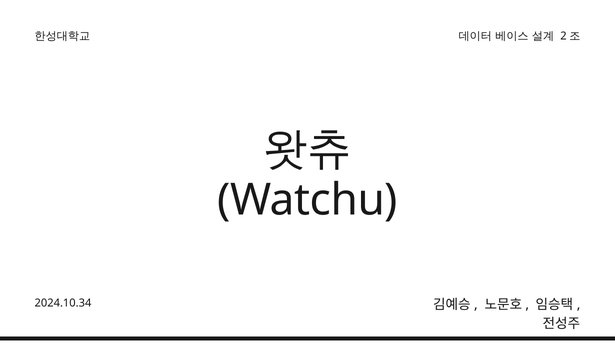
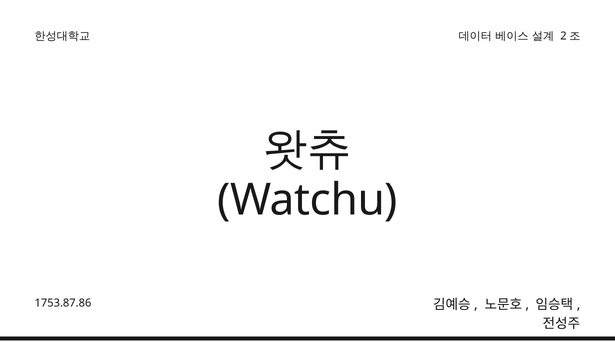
2024.10.34: 2024.10.34 -> 1753.87.86
